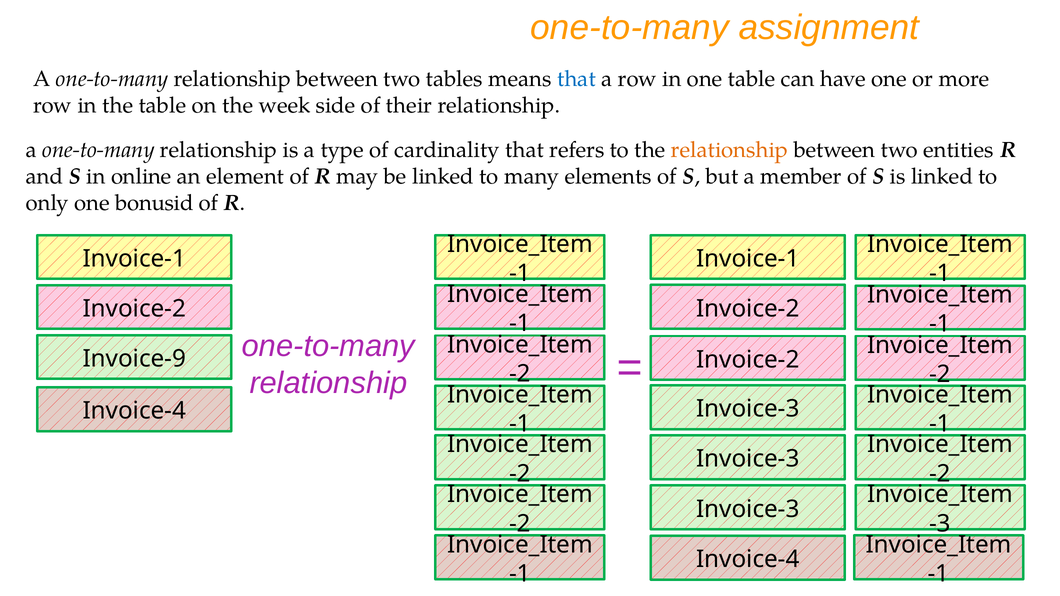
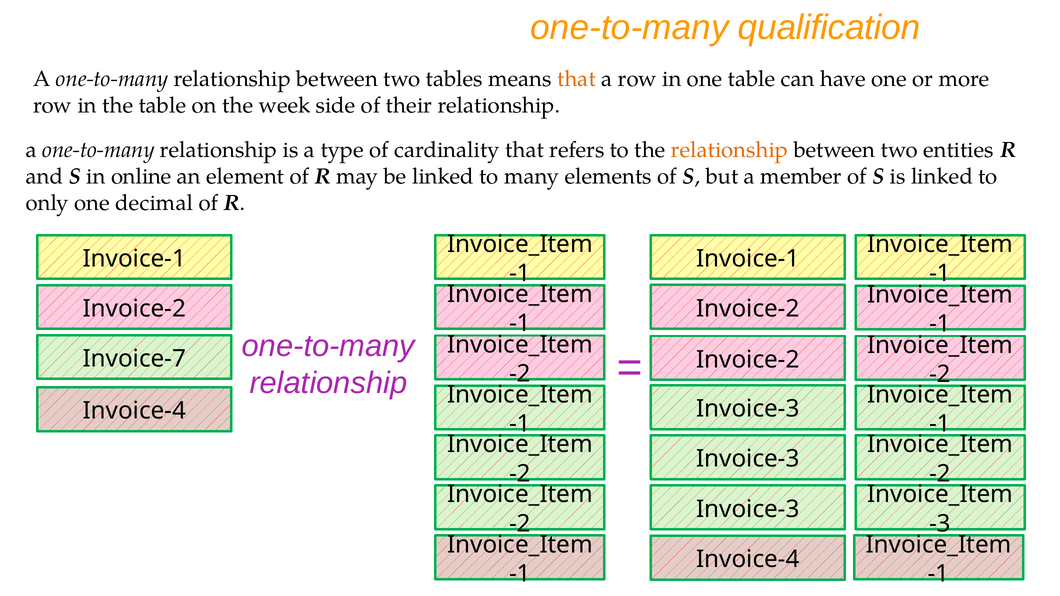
assignment: assignment -> qualification
that at (576, 79) colour: blue -> orange
bonusid: bonusid -> decimal
Invoice-9: Invoice-9 -> Invoice-7
